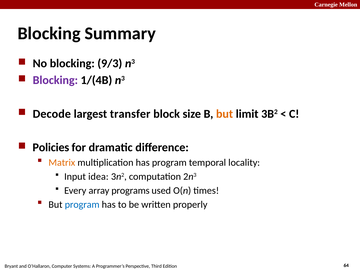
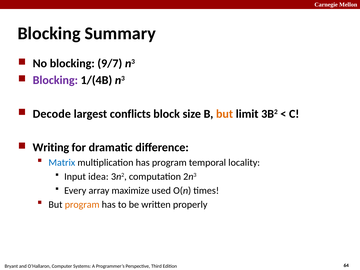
9/3: 9/3 -> 9/7
transfer: transfer -> conflicts
Policies: Policies -> Writing
Matrix colour: orange -> blue
programs: programs -> maximize
program at (82, 205) colour: blue -> orange
